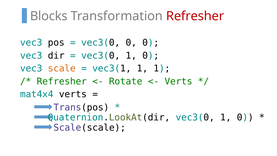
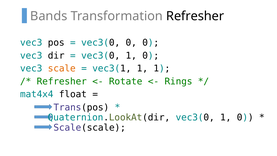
Blocks: Blocks -> Bands
Refresher at (195, 16) colour: red -> black
Verts at (178, 81): Verts -> Rings
mat4x4 verts: verts -> float
